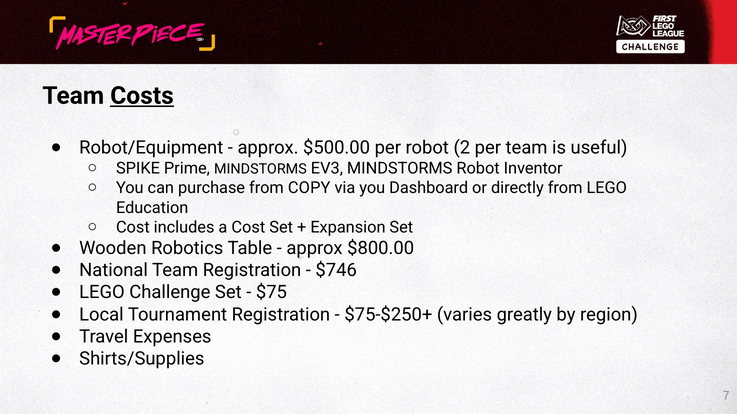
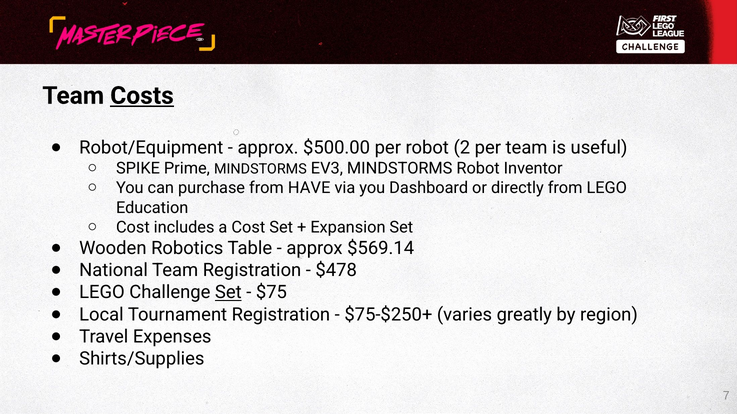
COPY: COPY -> HAVE
$800.00: $800.00 -> $569.14
$746: $746 -> $478
Set at (228, 293) underline: none -> present
